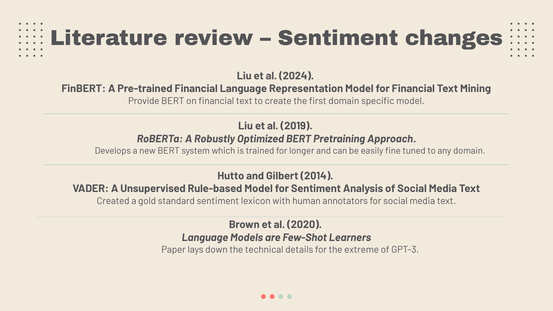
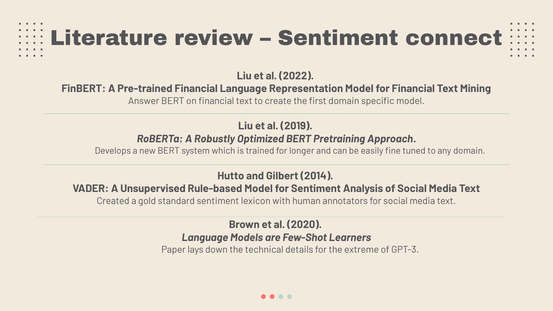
changes: changes -> connect
2024: 2024 -> 2022
Provide: Provide -> Answer
